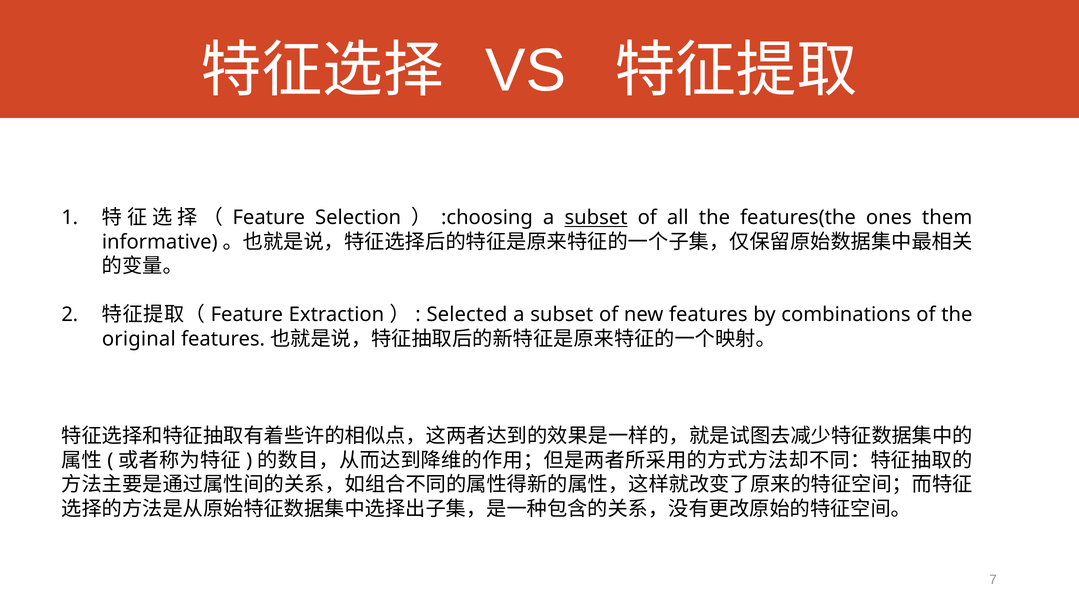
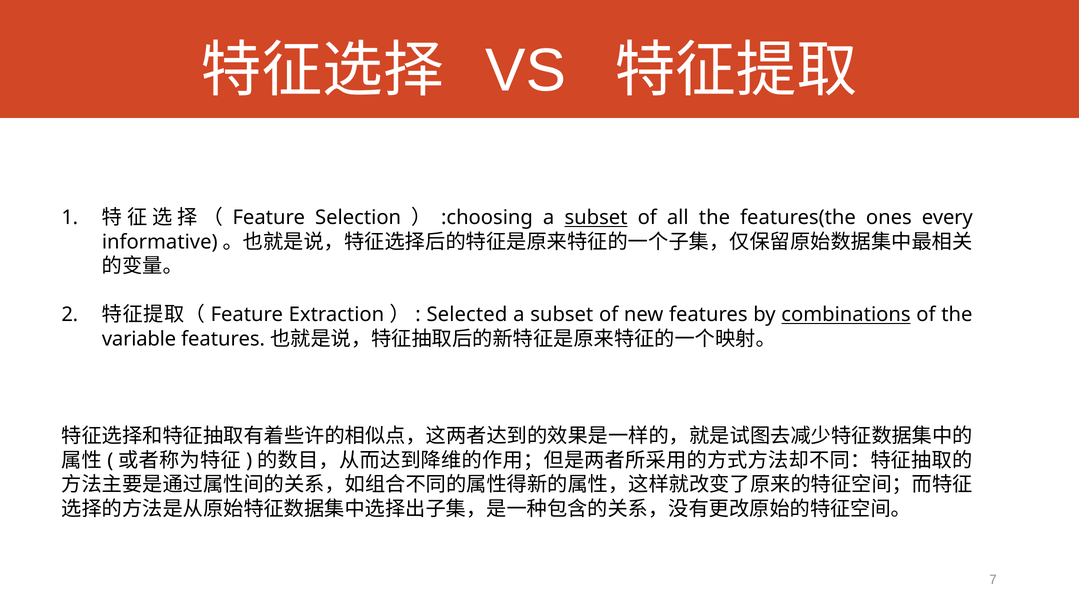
them: them -> every
combinations underline: none -> present
original: original -> variable
